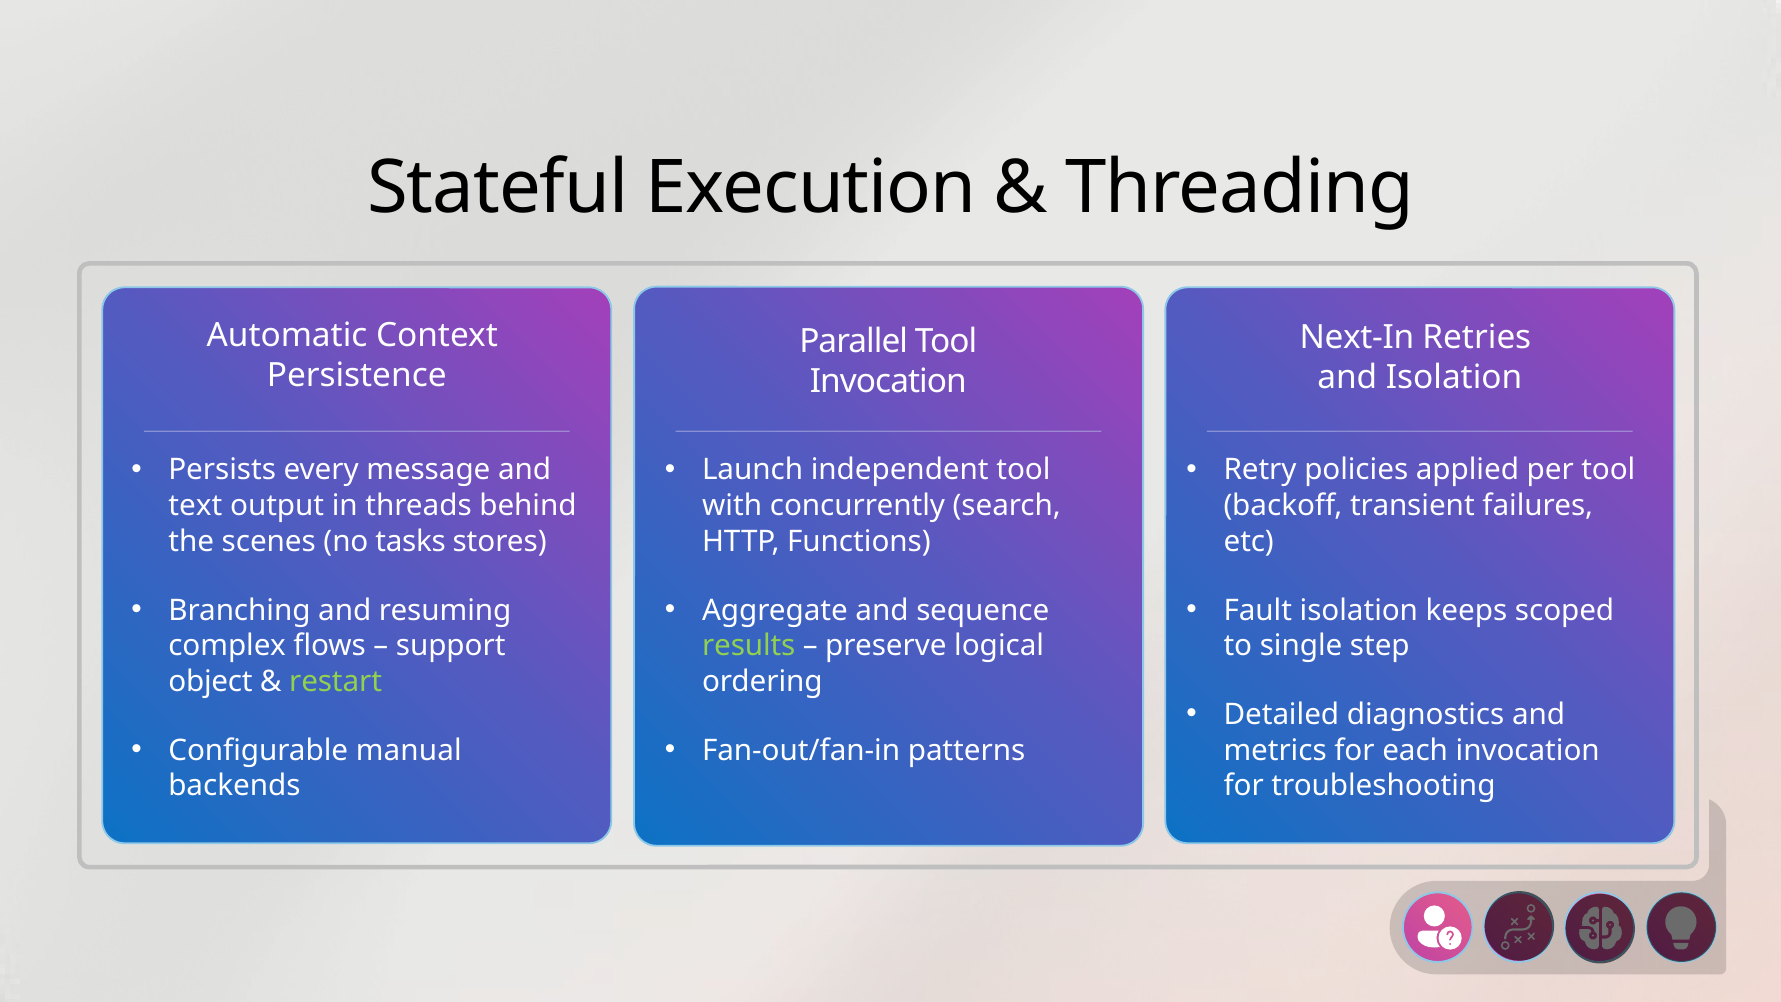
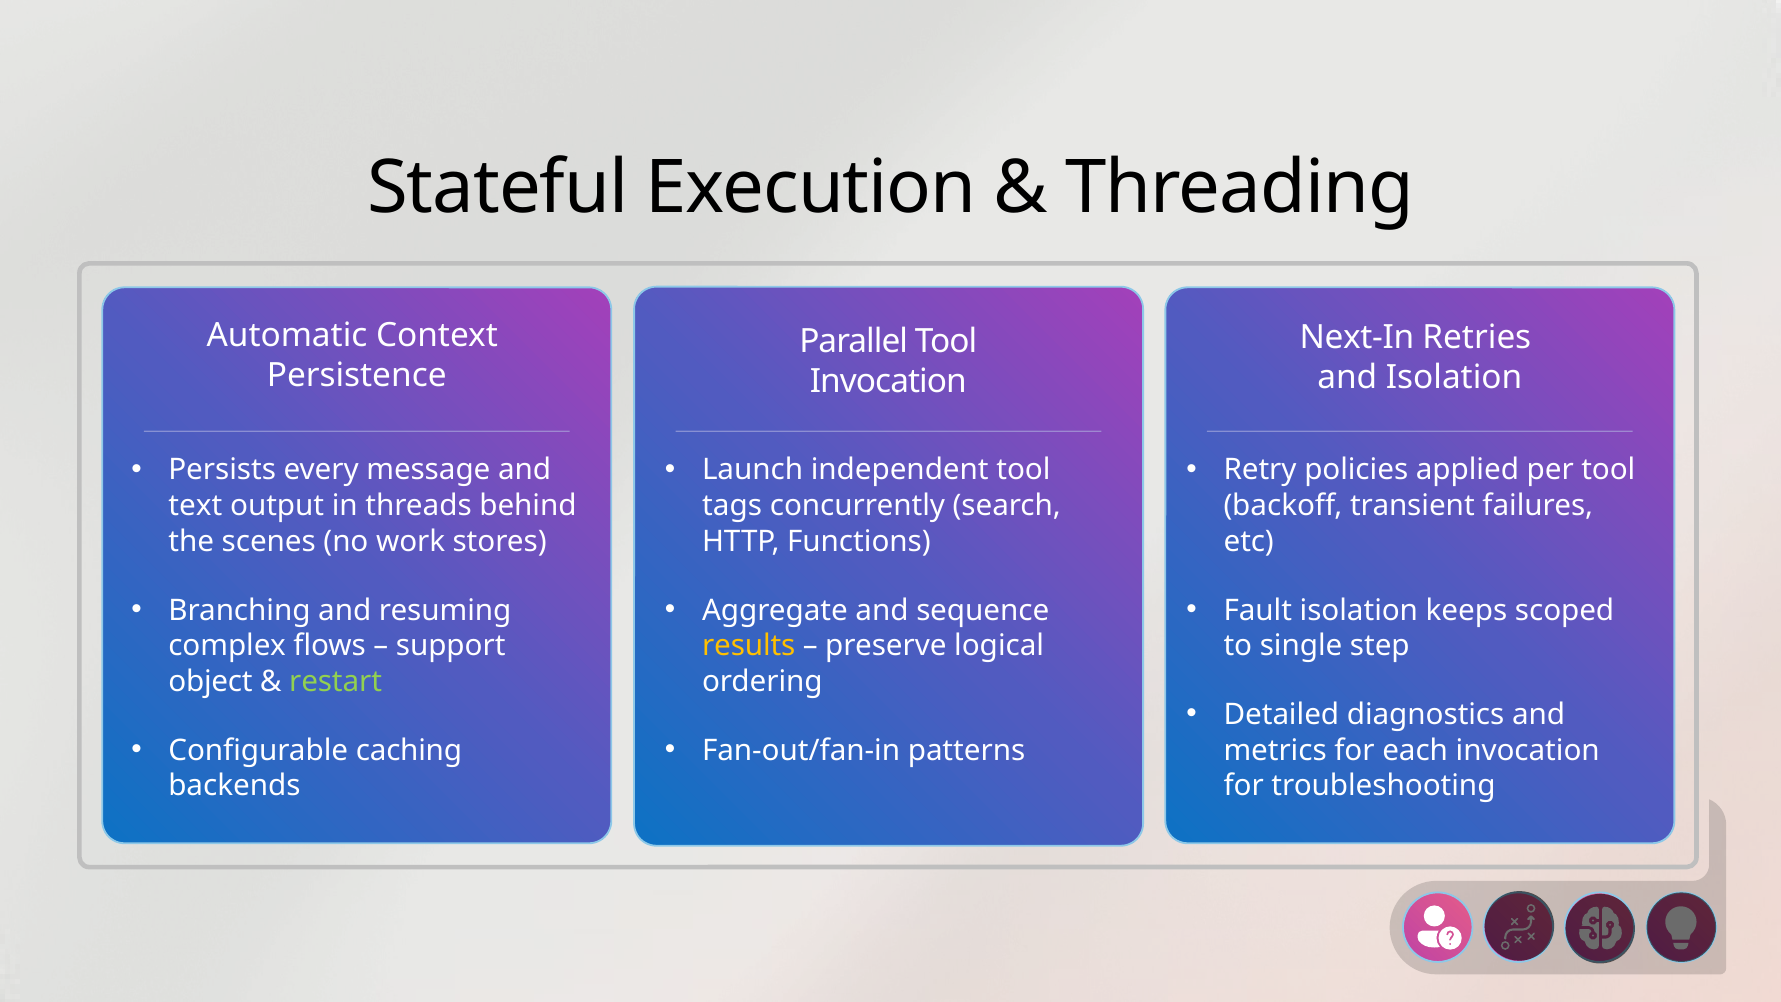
with: with -> tags
tasks: tasks -> work
results colour: light green -> yellow
manual: manual -> caching
